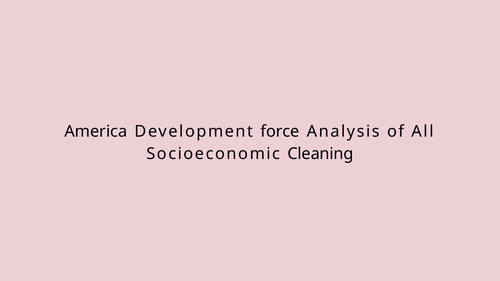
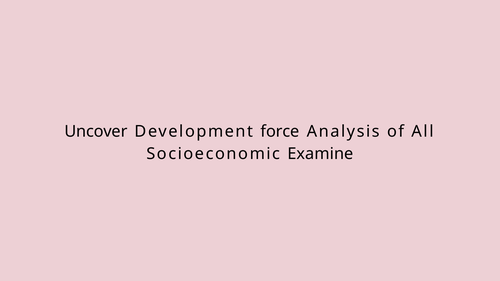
America: America -> Uncover
Cleaning: Cleaning -> Examine
